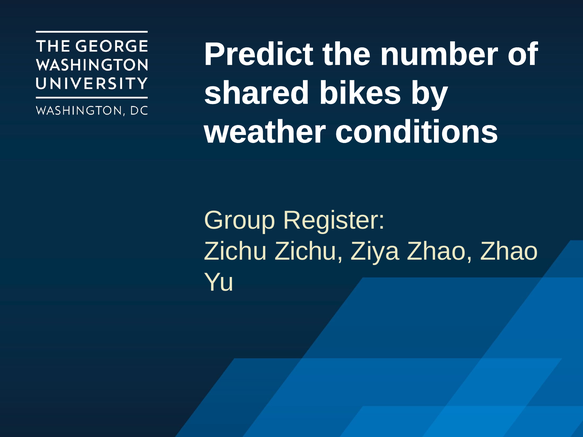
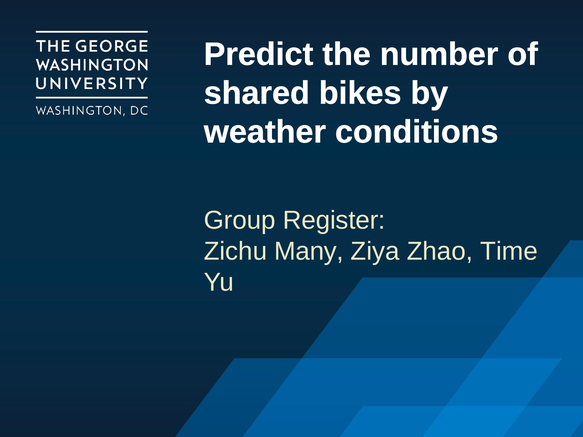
Zichu Zichu: Zichu -> Many
Zhao Zhao: Zhao -> Time
